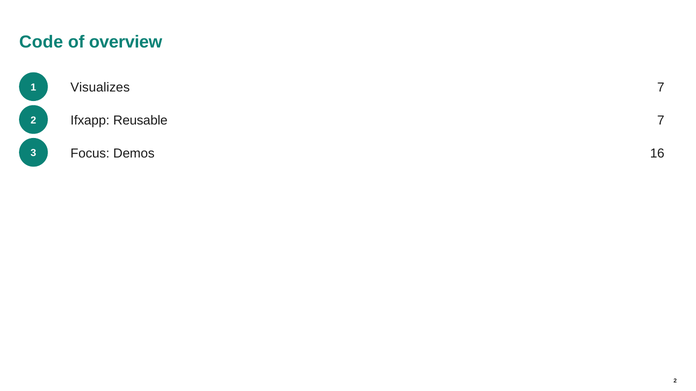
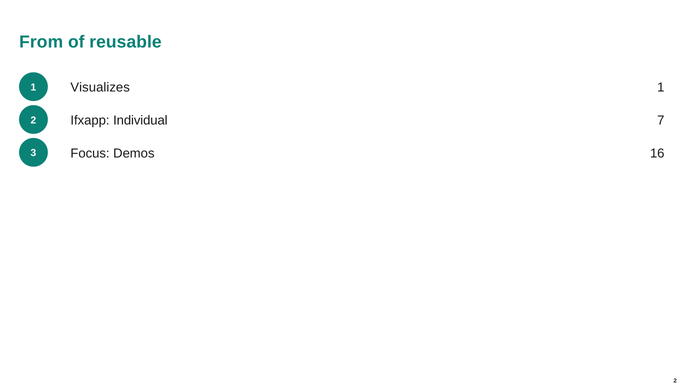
Code: Code -> From
overview: overview -> reusable
1 7: 7 -> 1
Reusable: Reusable -> Individual
